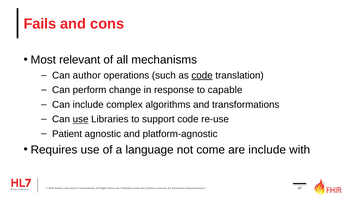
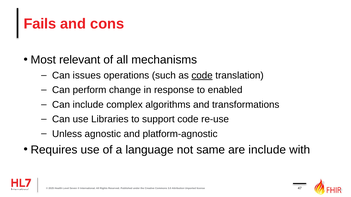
author: author -> issues
capable: capable -> enabled
use at (81, 120) underline: present -> none
Patient: Patient -> Unless
come: come -> same
